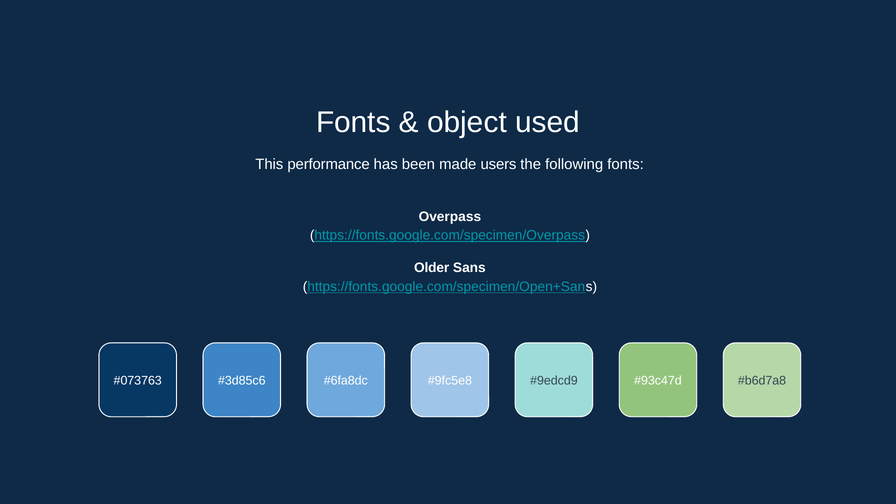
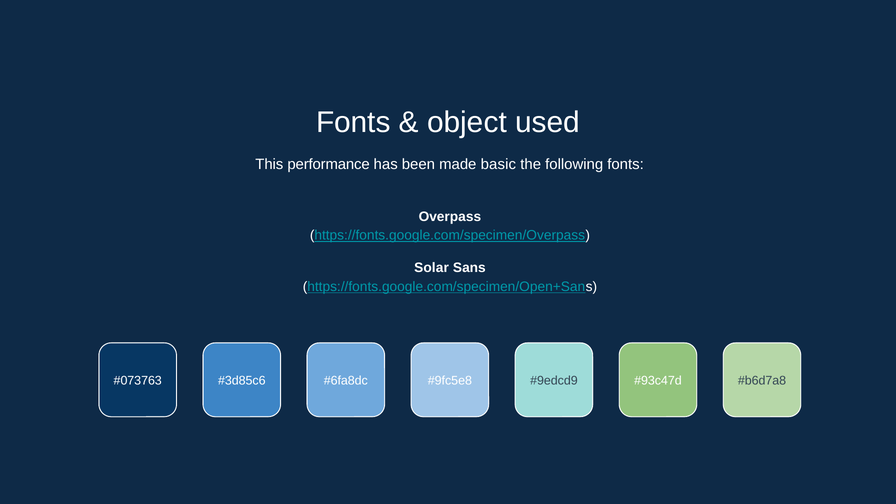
users: users -> basic
Older: Older -> Solar
